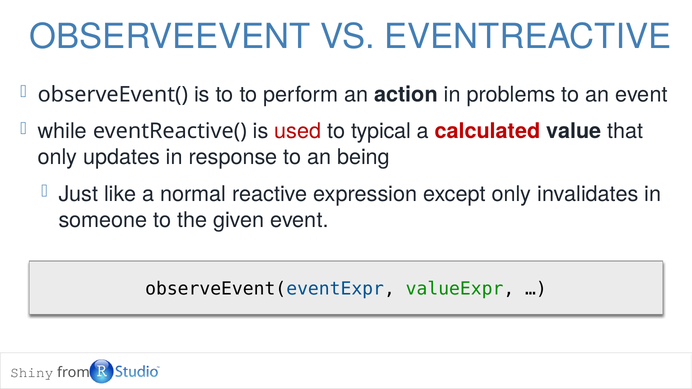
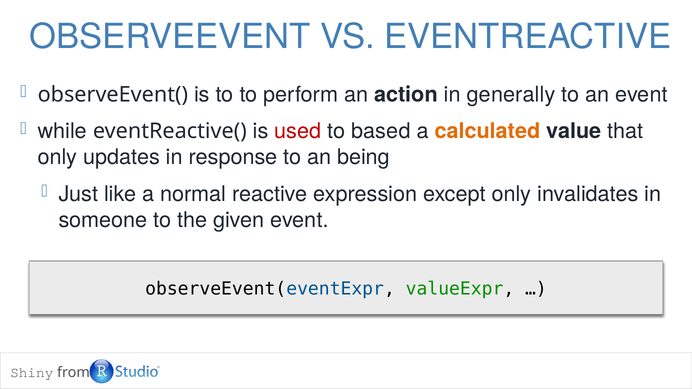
problems: problems -> generally
typical: typical -> based
calculated colour: red -> orange
